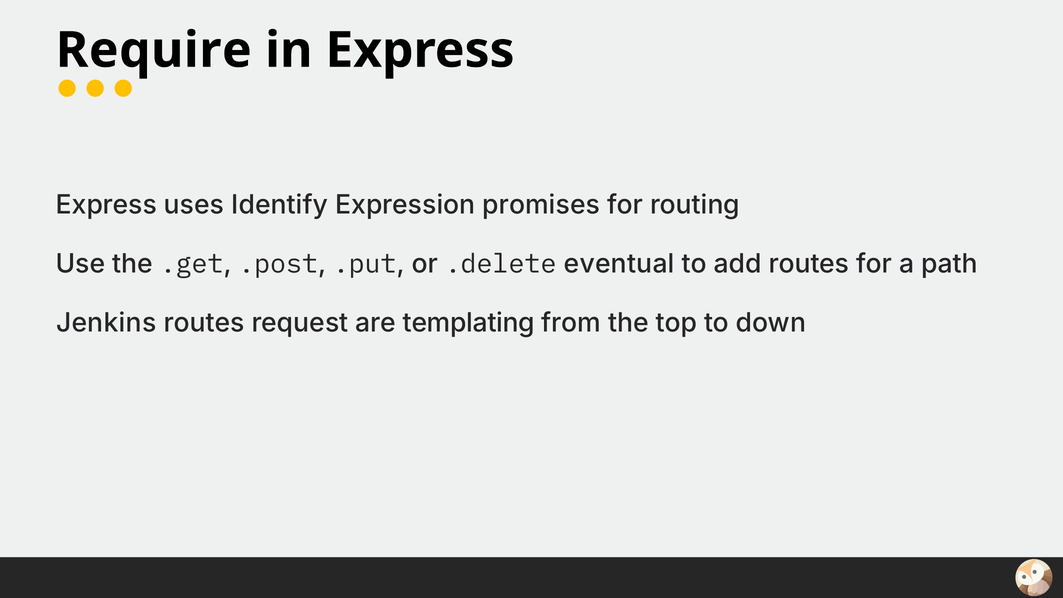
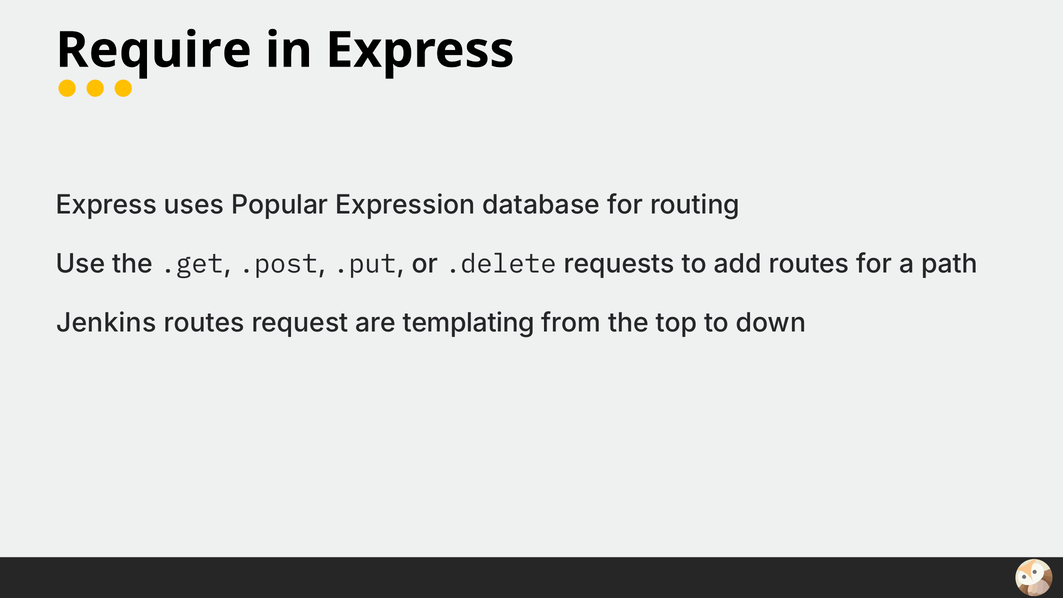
Identify: Identify -> Popular
promises: promises -> database
eventual: eventual -> requests
